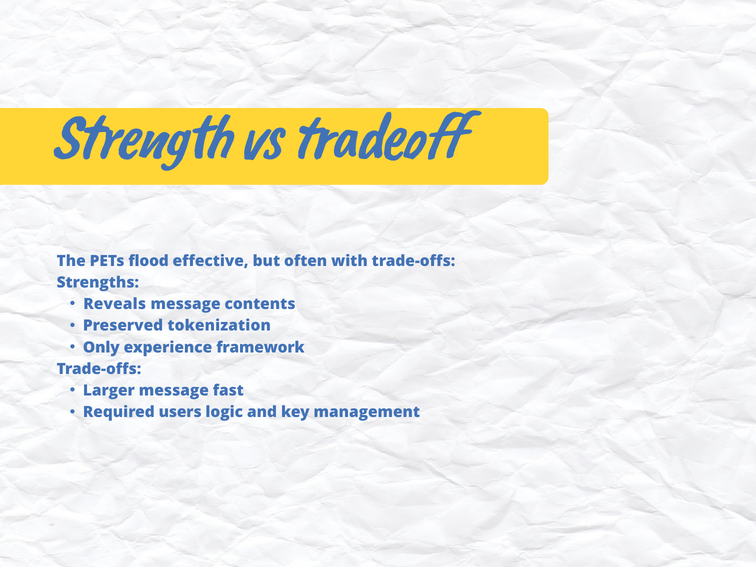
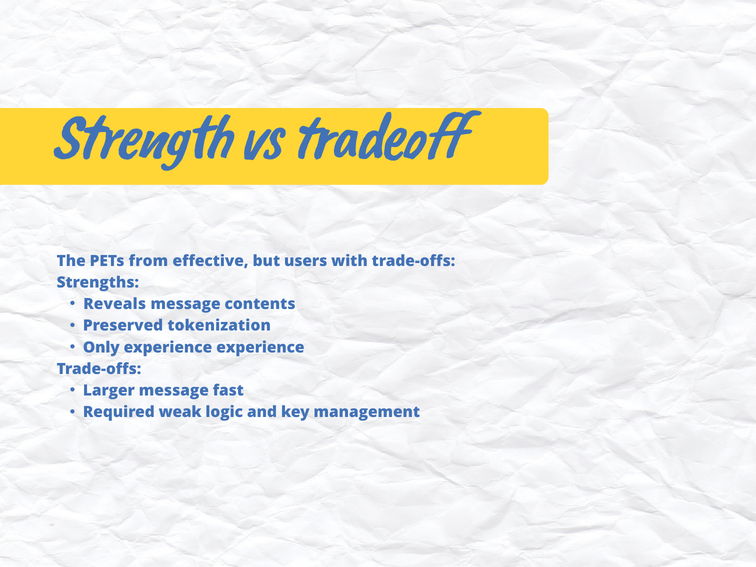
flood: flood -> from
often: often -> users
experience framework: framework -> experience
users: users -> weak
